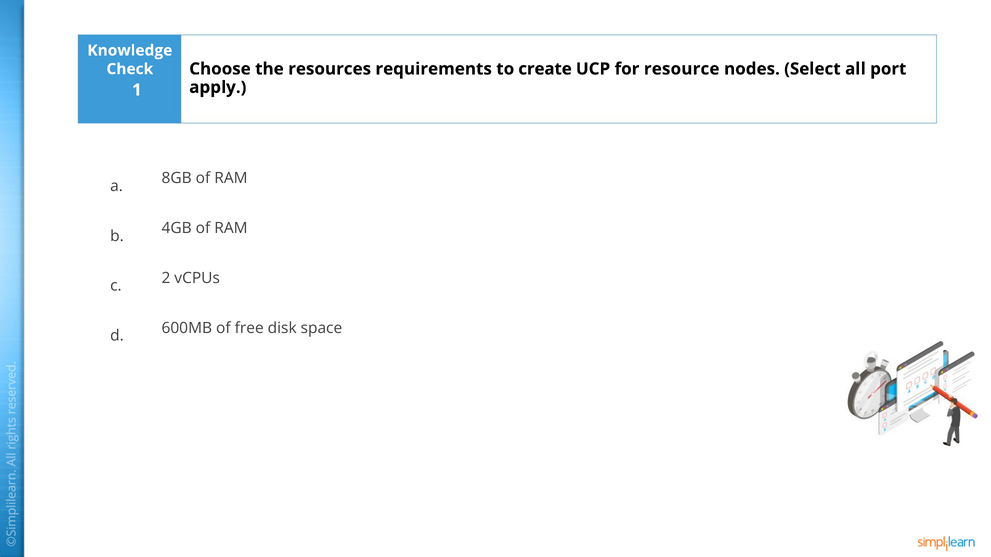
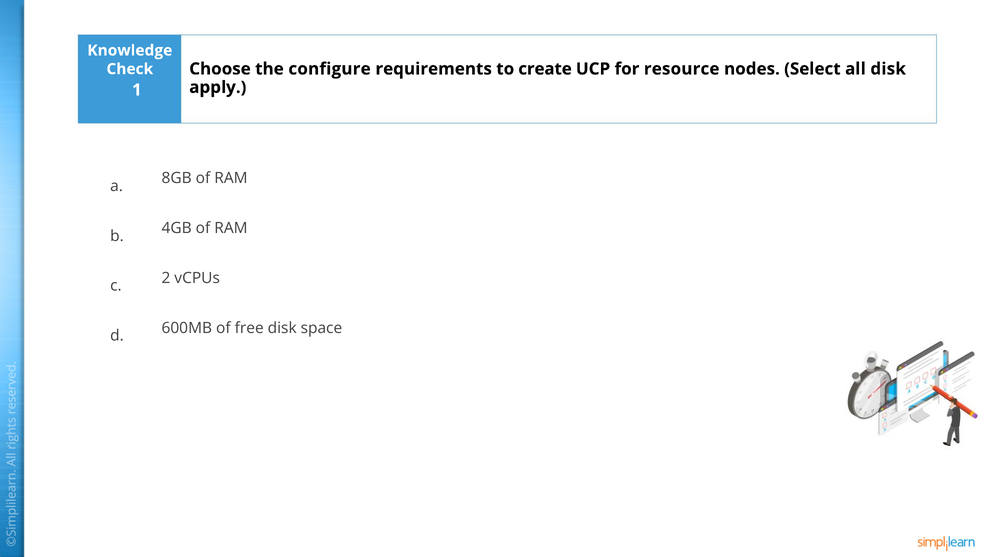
resources: resources -> configure
all port: port -> disk
